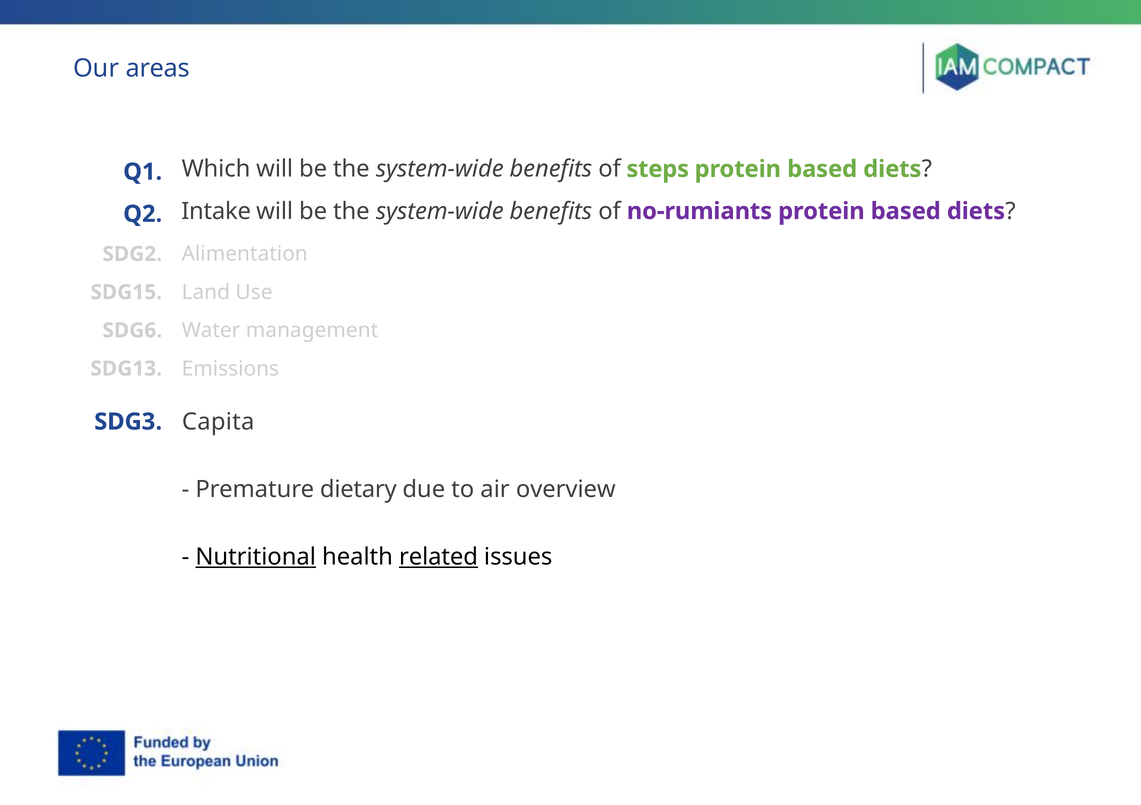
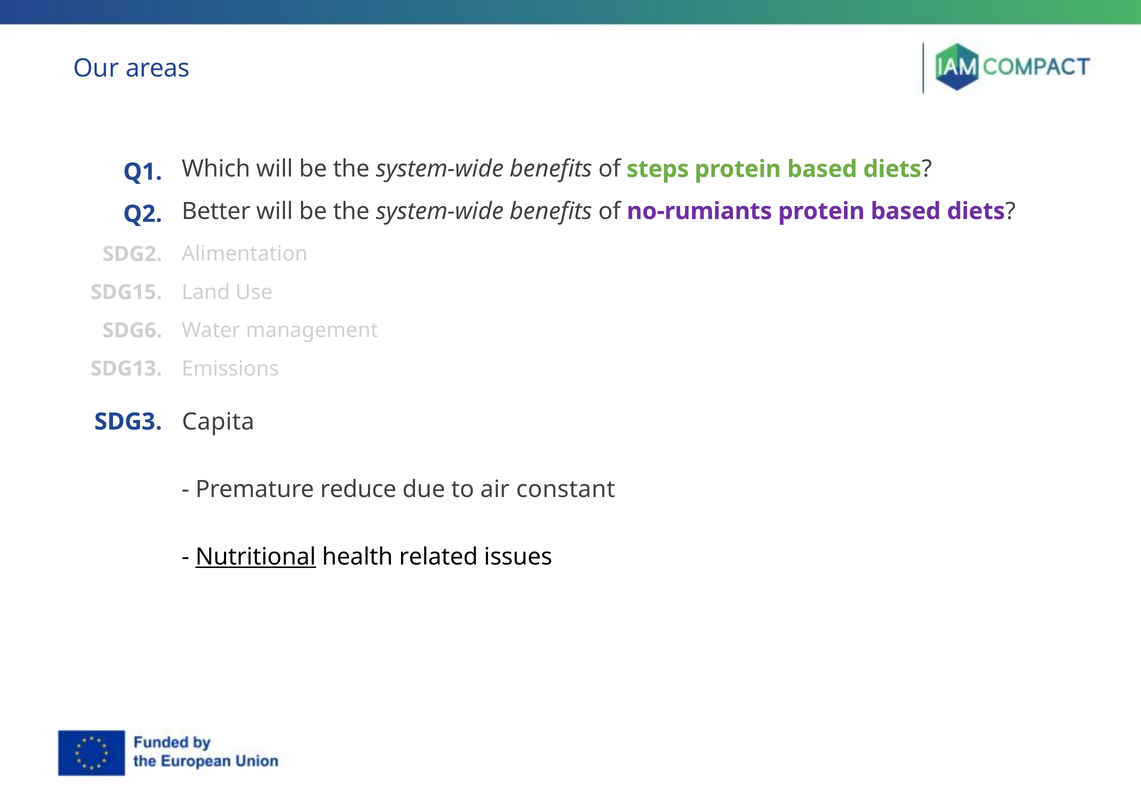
Intake: Intake -> Better
dietary: dietary -> reduce
overview: overview -> constant
related underline: present -> none
